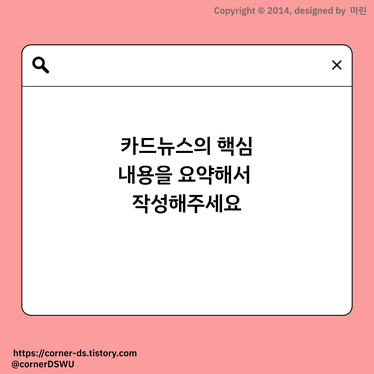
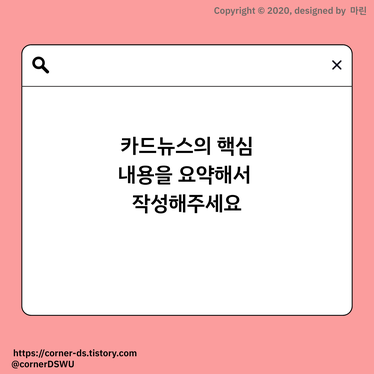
2014: 2014 -> 2020
